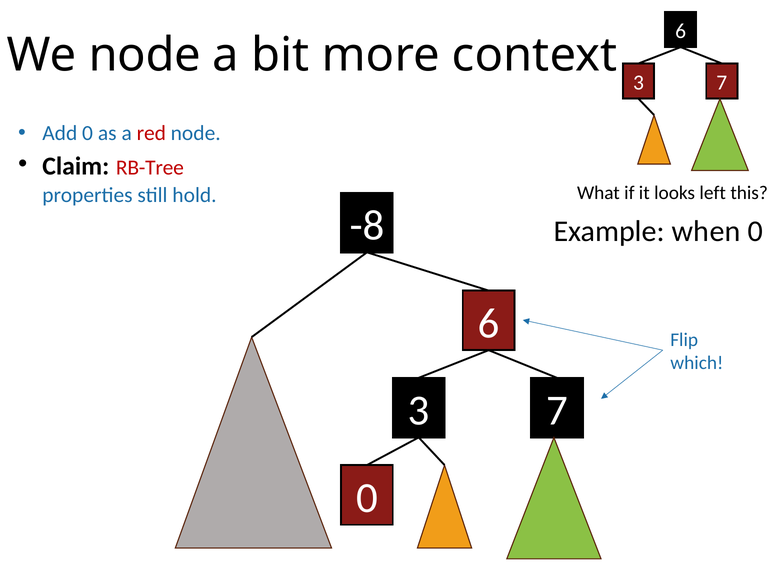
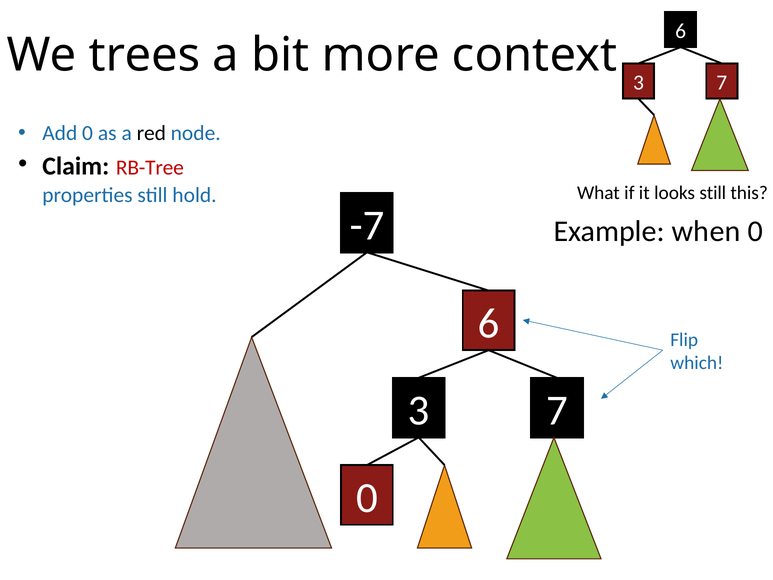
We node: node -> trees
red colour: red -> black
looks left: left -> still
-8: -8 -> -7
